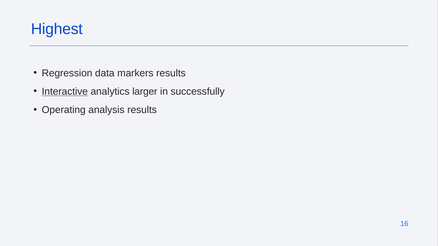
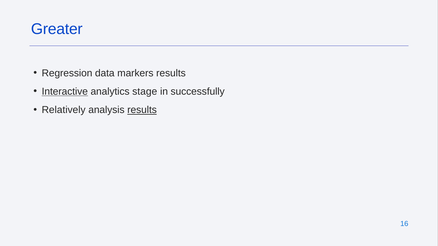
Highest: Highest -> Greater
larger: larger -> stage
Operating: Operating -> Relatively
results at (142, 110) underline: none -> present
